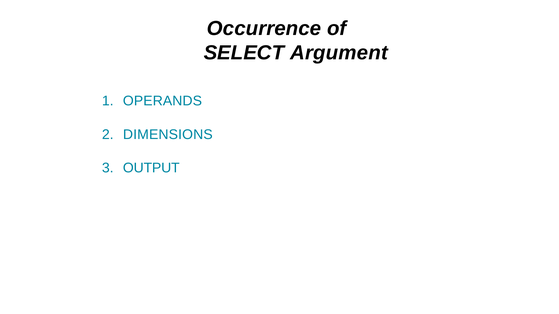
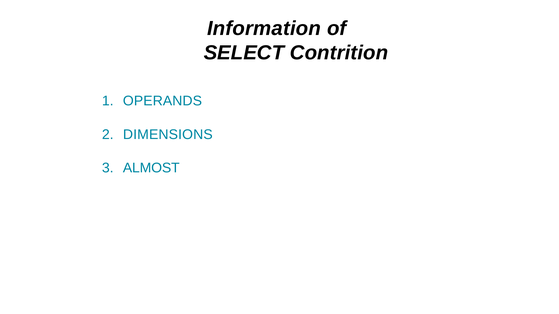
Occurrence: Occurrence -> Information
Argument: Argument -> Contrition
OUTPUT: OUTPUT -> ALMOST
